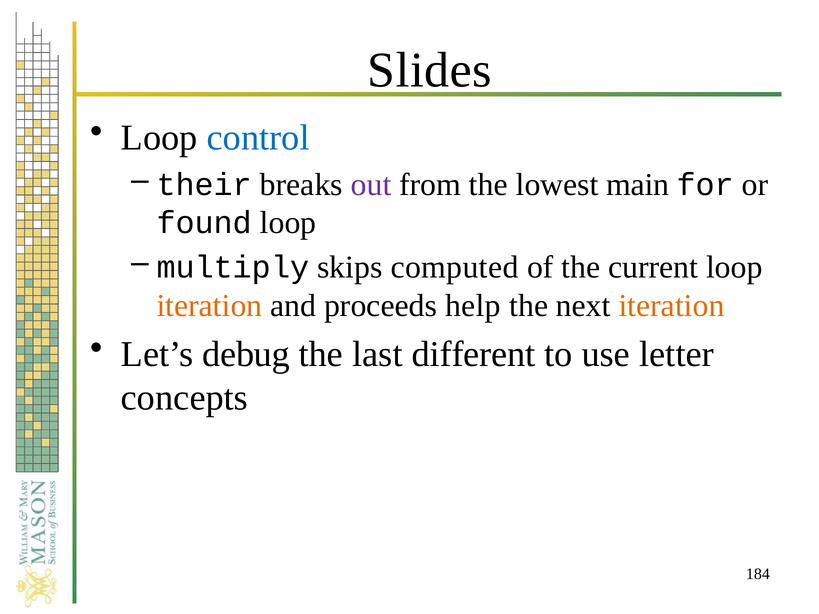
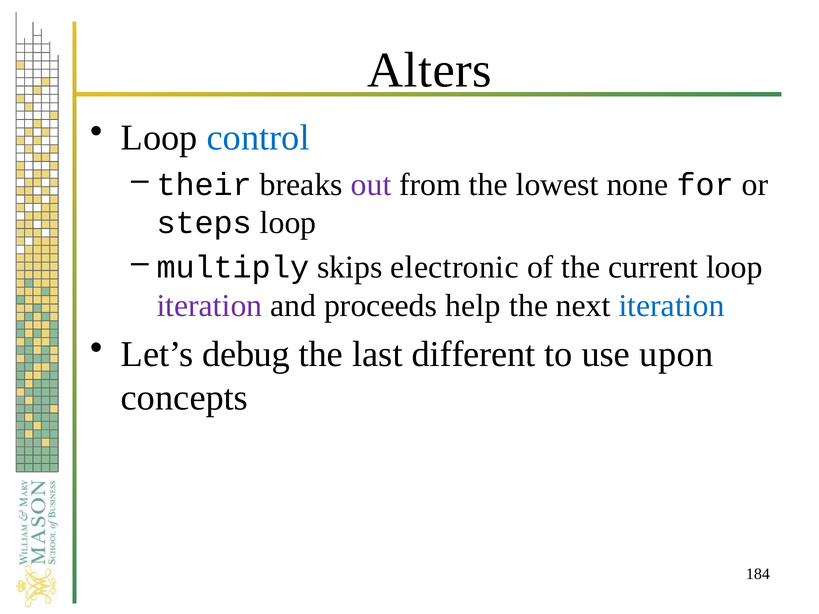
Slides: Slides -> Alters
main: main -> none
found: found -> steps
computed: computed -> electronic
iteration at (210, 306) colour: orange -> purple
iteration at (672, 306) colour: orange -> blue
letter: letter -> upon
